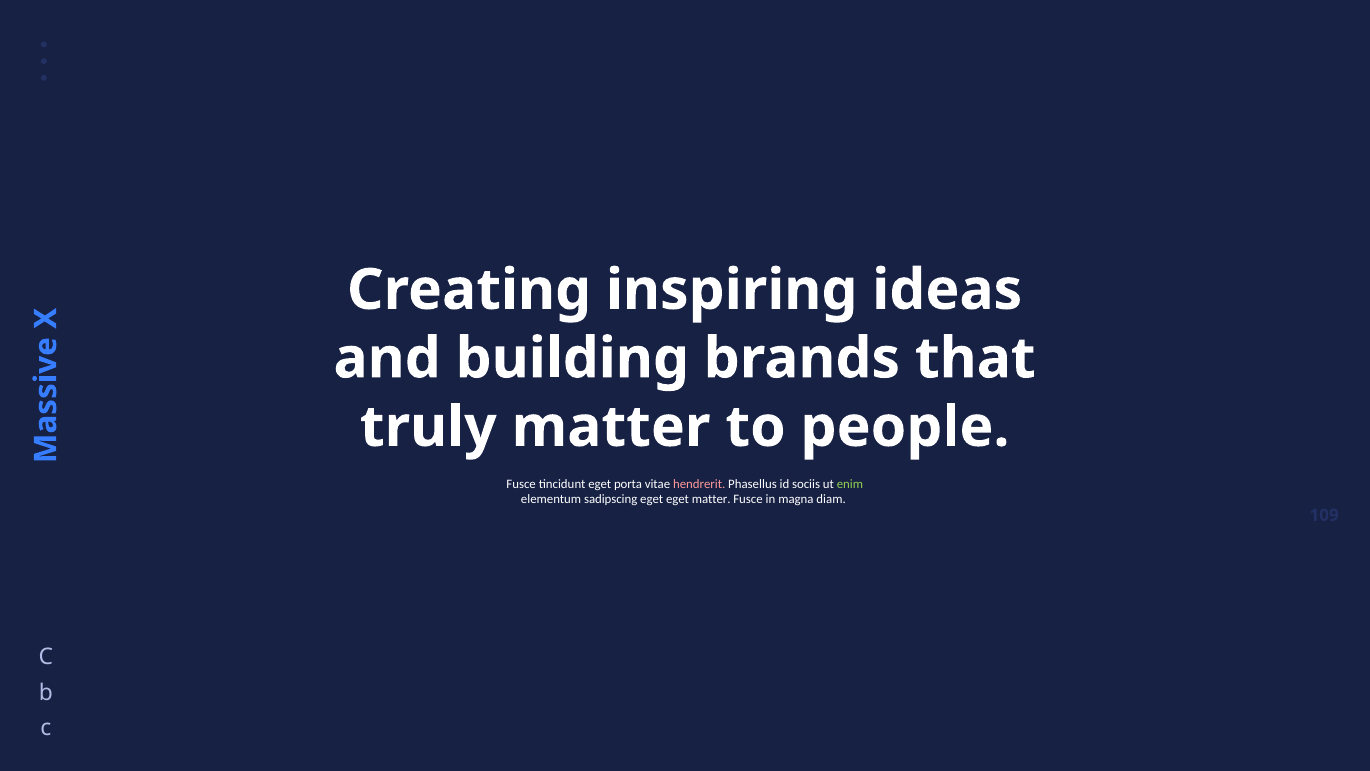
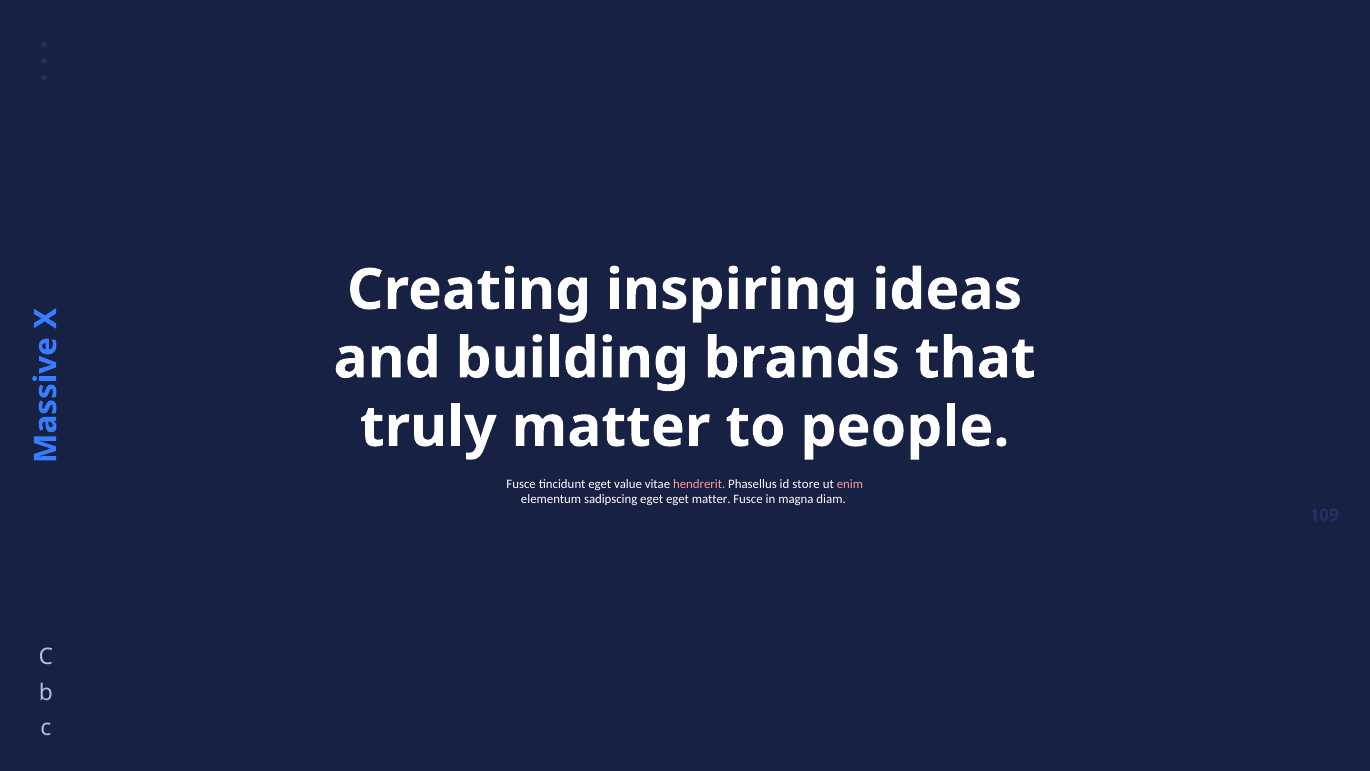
porta: porta -> value
sociis: sociis -> store
enim colour: light green -> pink
